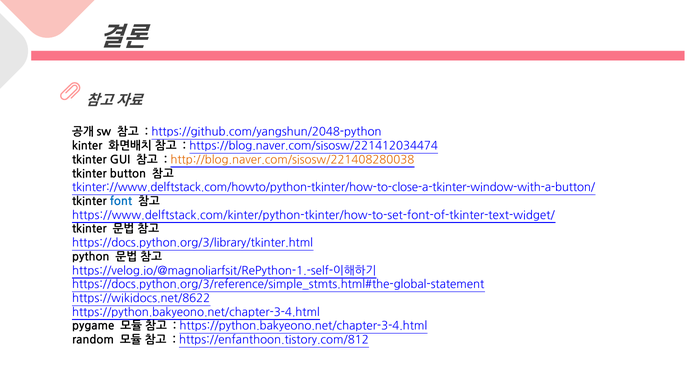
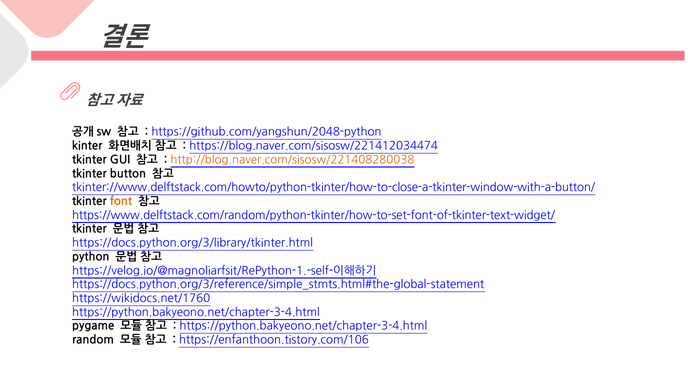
font colour: blue -> orange
https://www.delftstack.com/kinter/python-tkinter/how-to-set-font-of-tkinter-text-widget/: https://www.delftstack.com/kinter/python-tkinter/how-to-set-font-of-tkinter-text-widget/ -> https://www.delftstack.com/random/python-tkinter/how-to-set-font-of-tkinter-text-widget/
https://wikidocs.net/8622: https://wikidocs.net/8622 -> https://wikidocs.net/1760
https://enfanthoon.tistory.com/812: https://enfanthoon.tistory.com/812 -> https://enfanthoon.tistory.com/106
